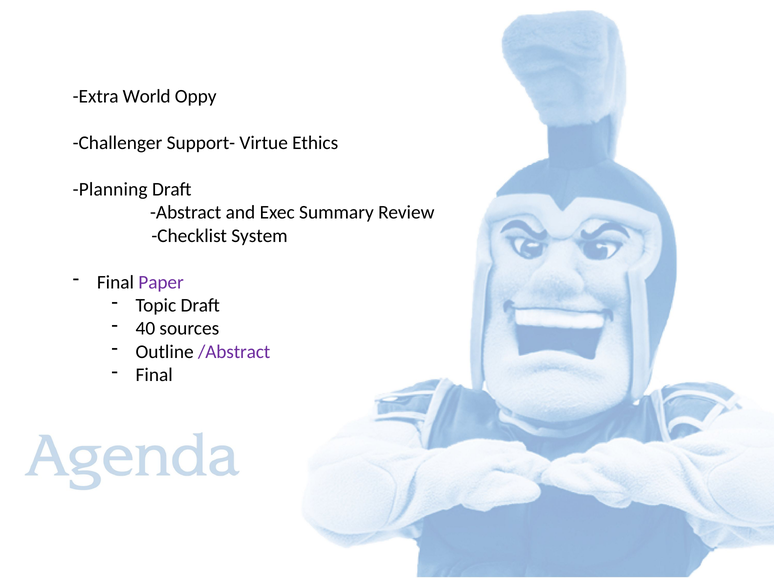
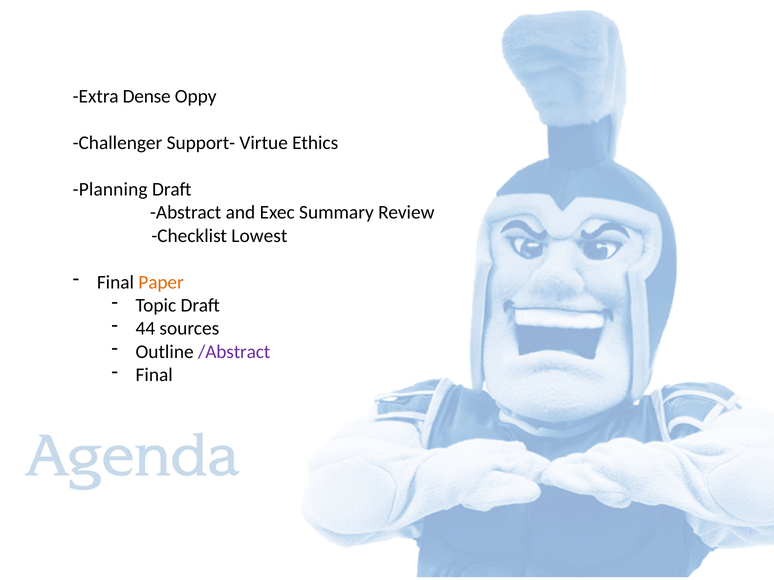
World: World -> Dense
System: System -> Lowest
Paper colour: purple -> orange
40: 40 -> 44
